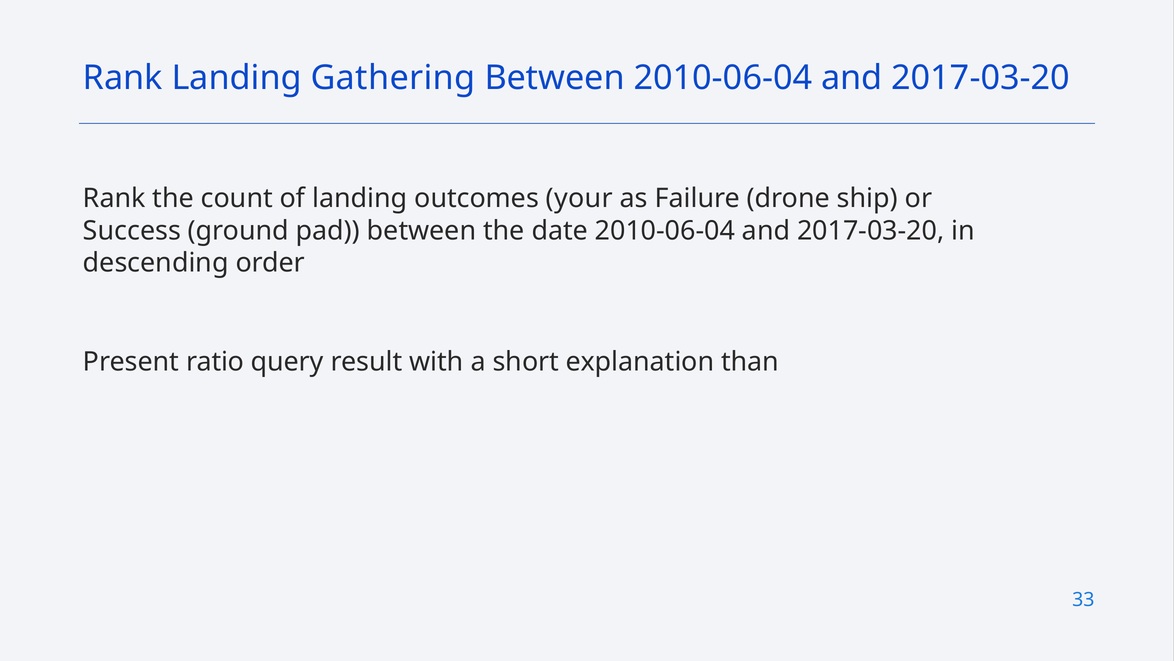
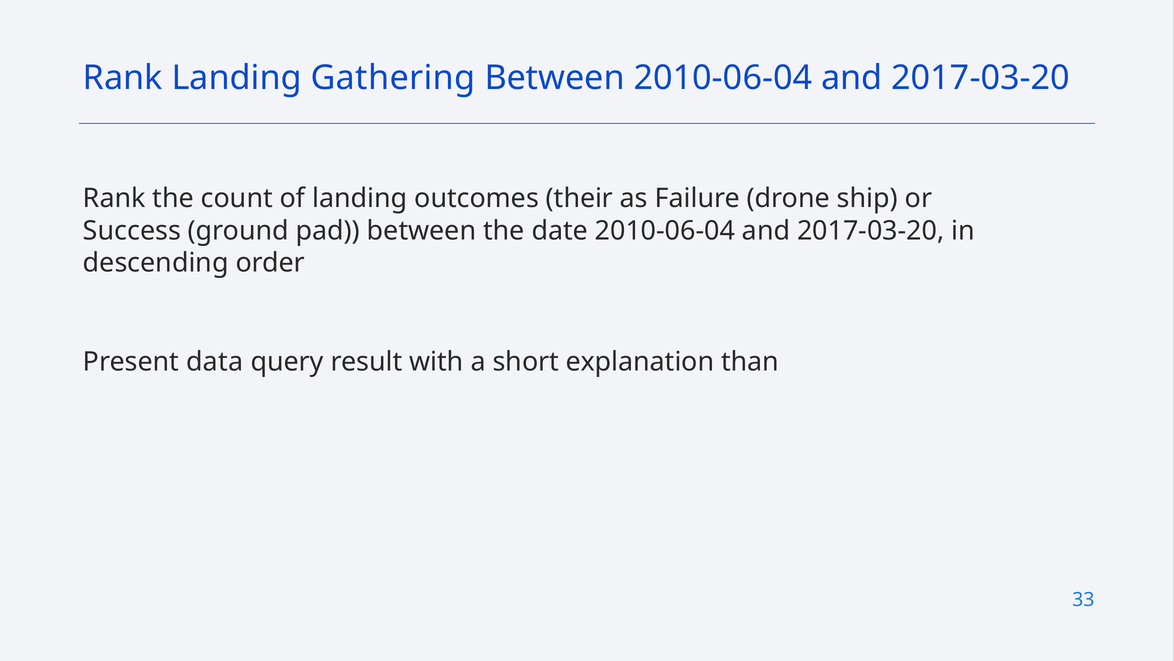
your: your -> their
ratio: ratio -> data
